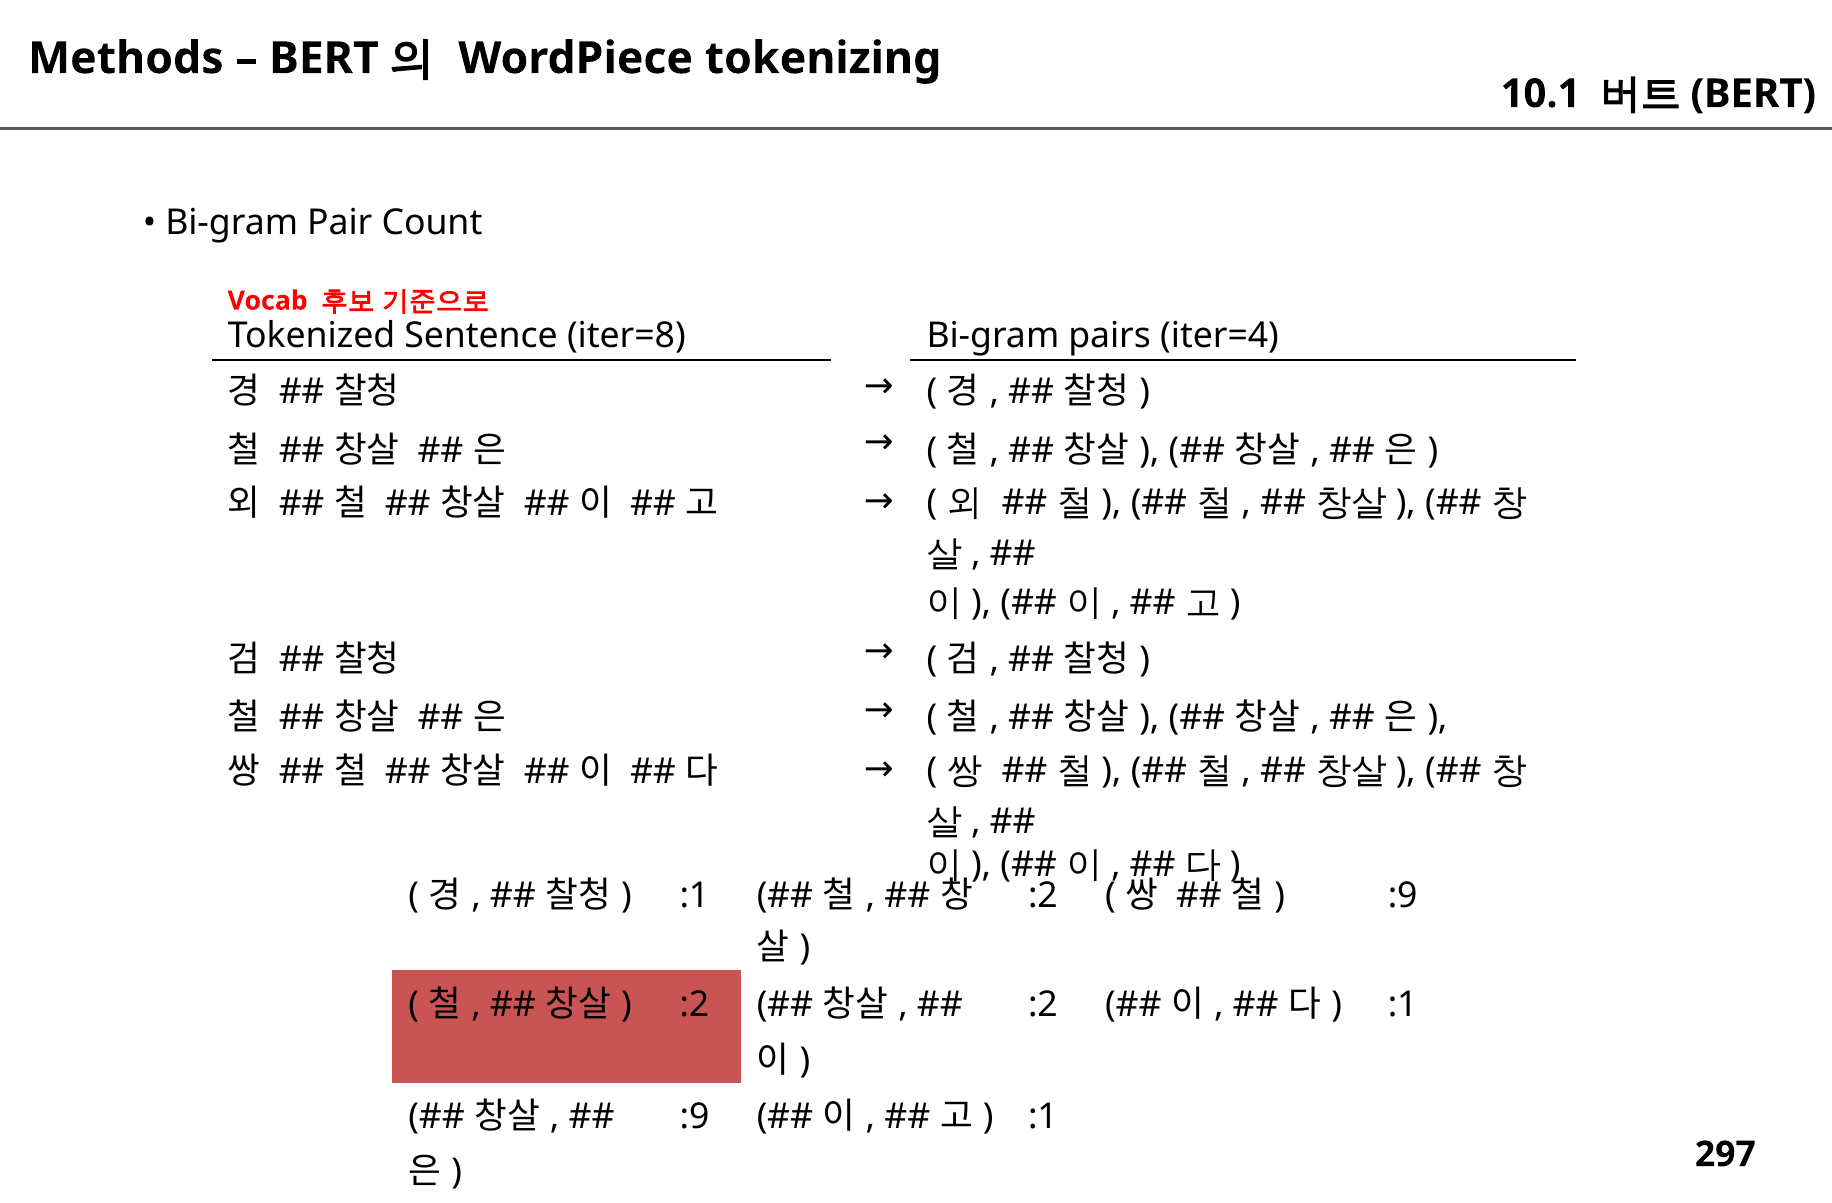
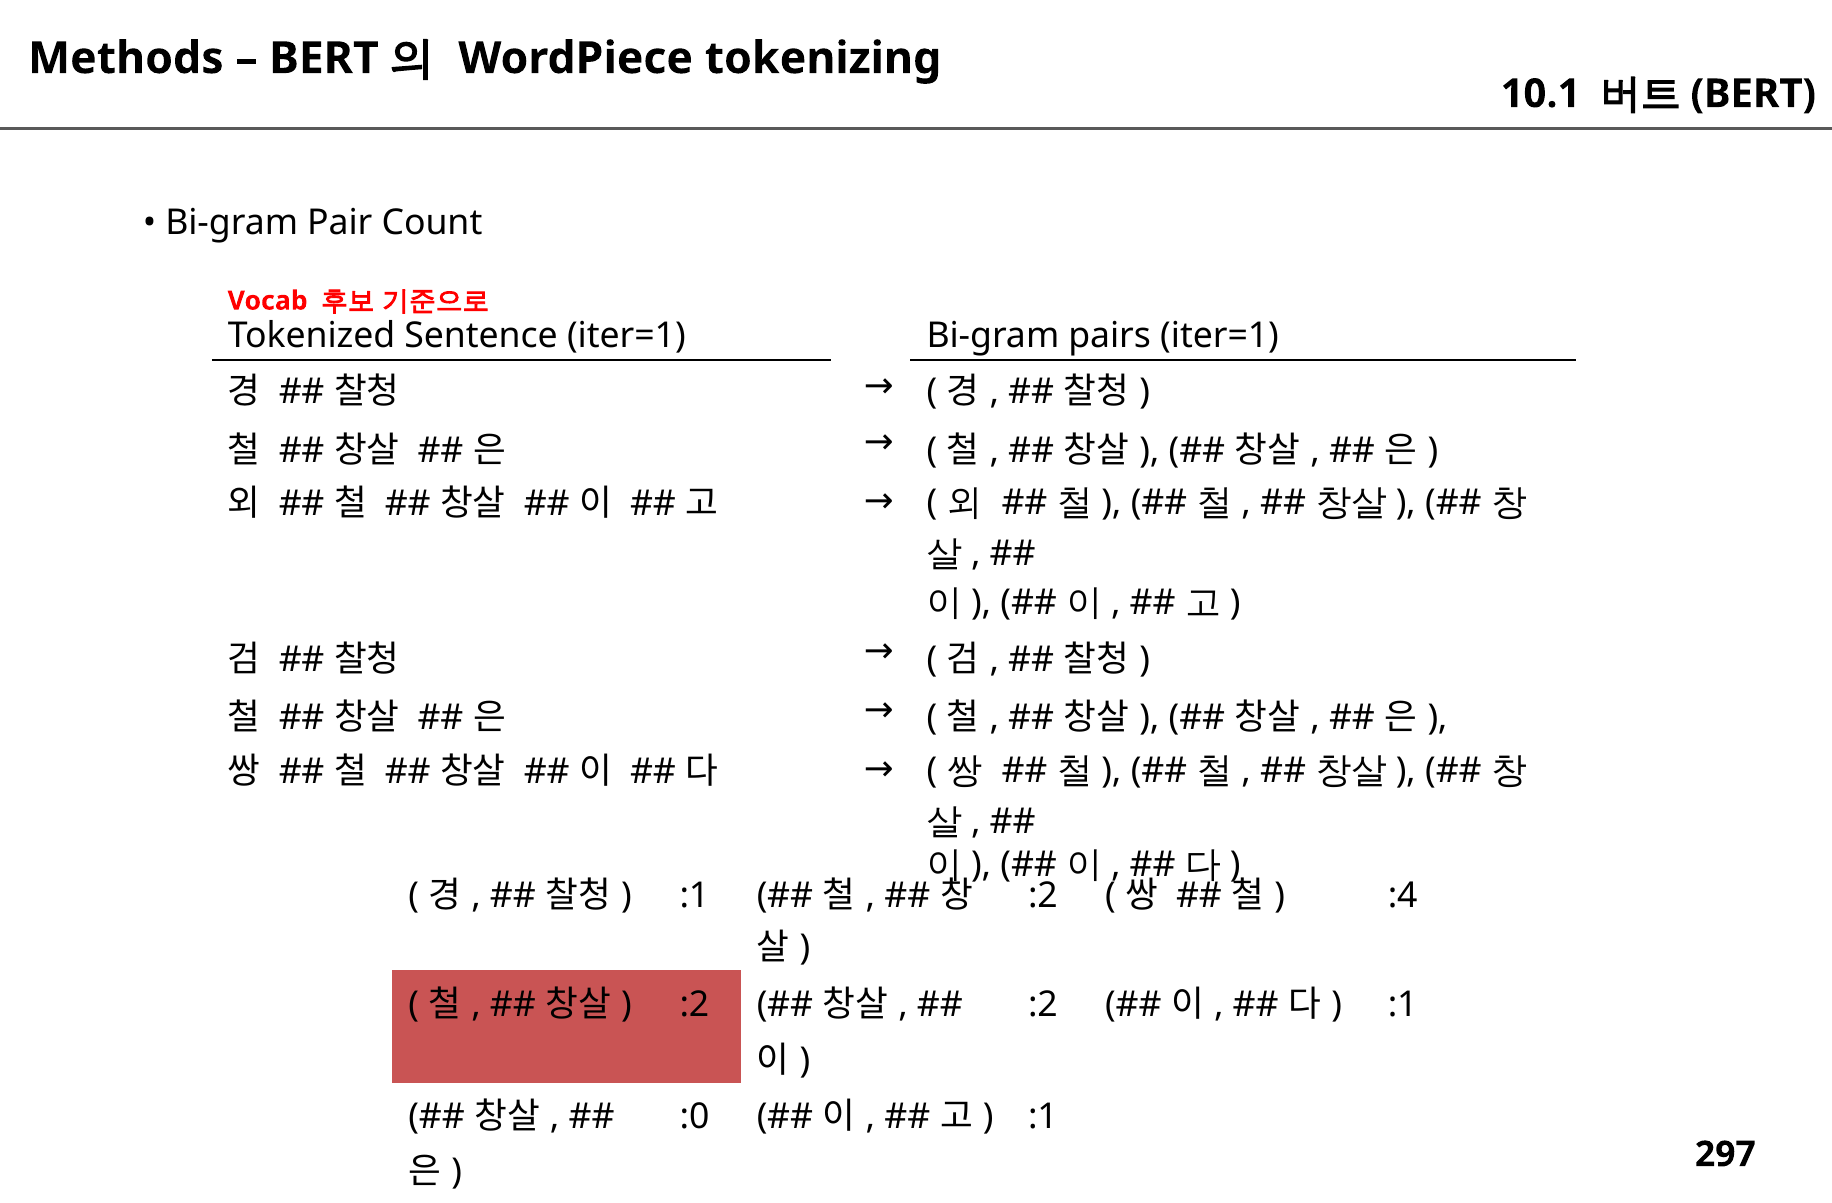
Sentence iter=8: iter=8 -> iter=1
pairs iter=4: iter=4 -> iter=1
:9 at (1403, 896): :9 -> :4
:9 at (695, 1117): :9 -> :0
